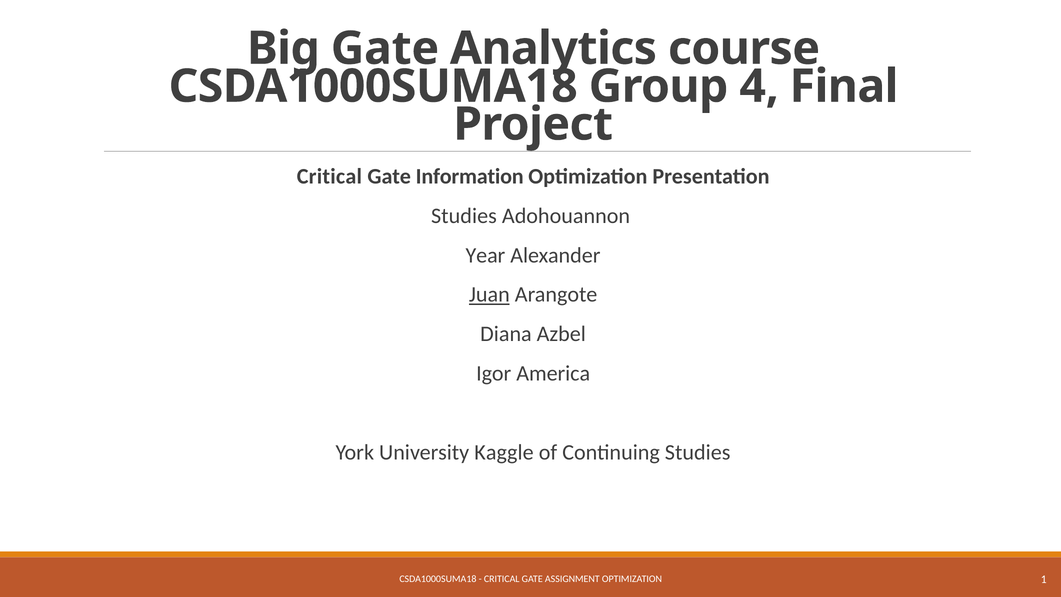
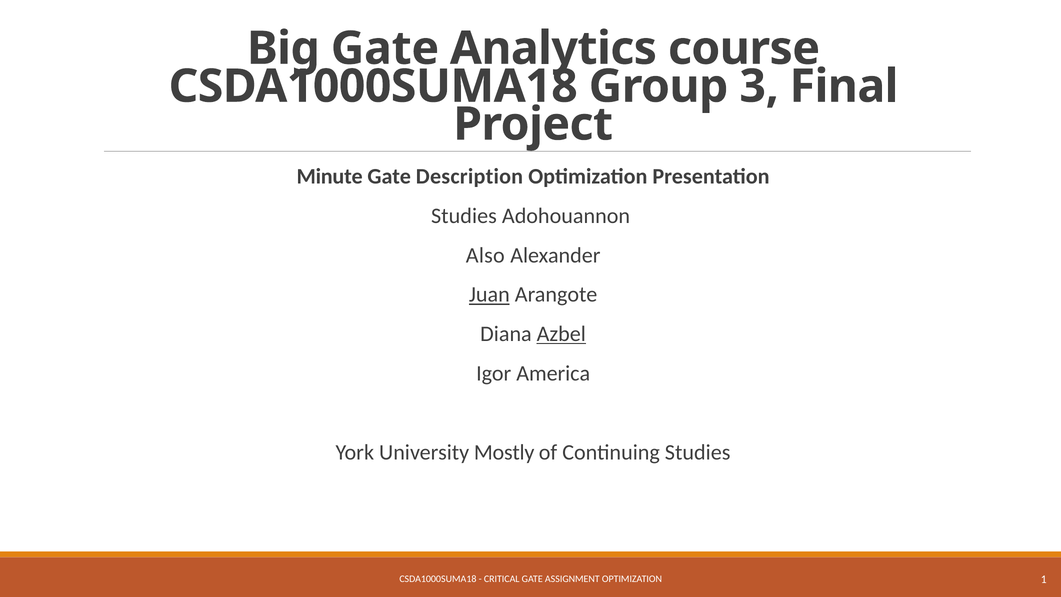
4: 4 -> 3
Critical at (329, 176): Critical -> Minute
Information: Information -> Description
Year: Year -> Also
Azbel underline: none -> present
Kaggle: Kaggle -> Mostly
